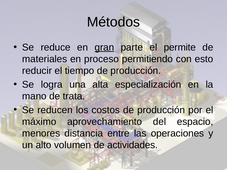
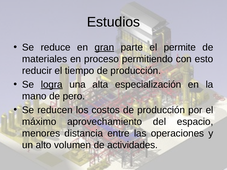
Métodos: Métodos -> Estudios
logra underline: none -> present
trata: trata -> pero
